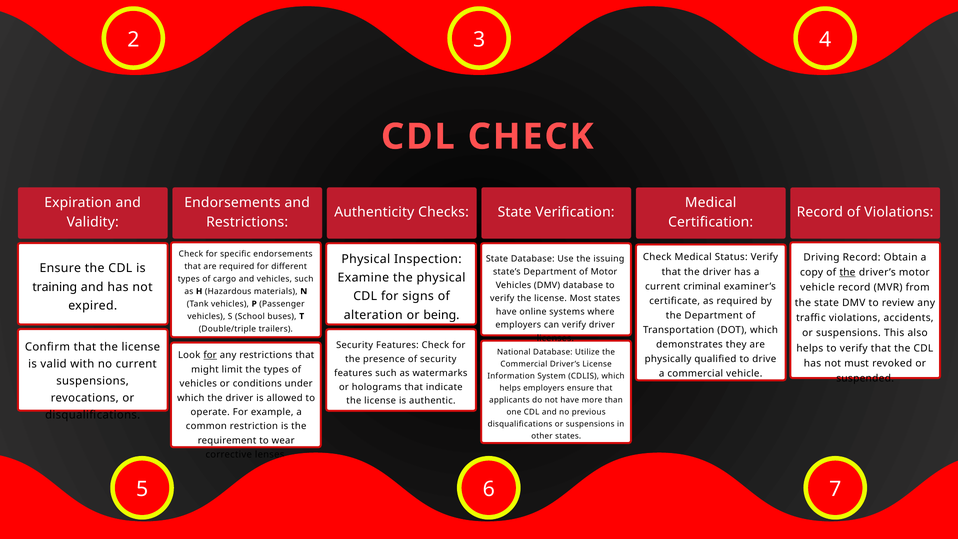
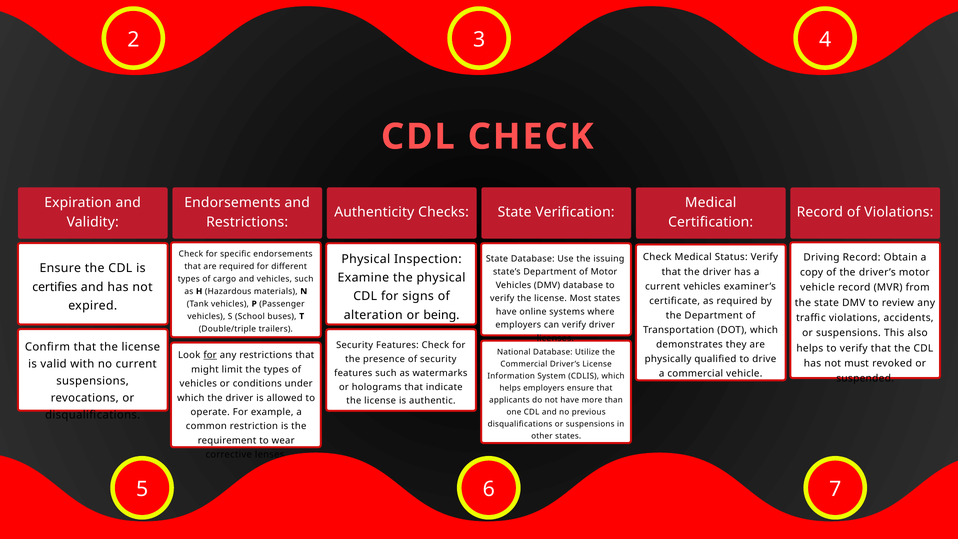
the at (848, 272) underline: present -> none
training: training -> certifies
current criminal: criminal -> vehicles
